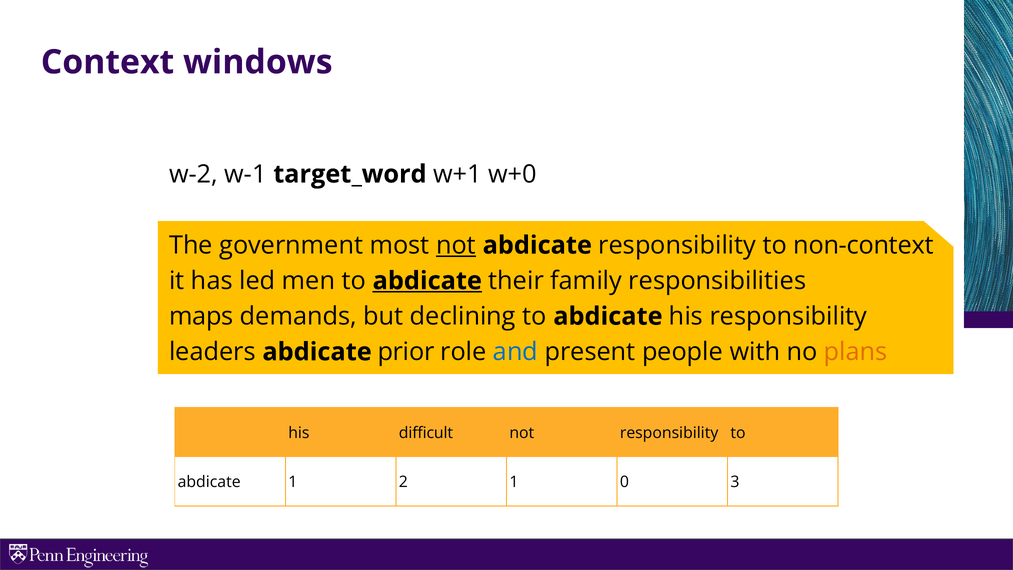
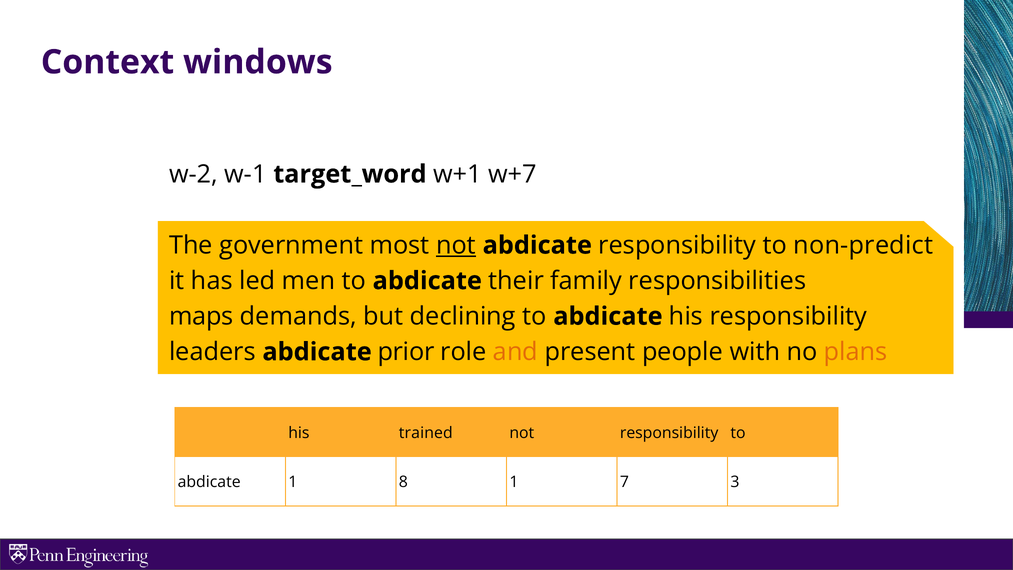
w+0: w+0 -> w+7
non-context: non-context -> non-predict
abdicate at (427, 281) underline: present -> none
and colour: blue -> orange
difficult: difficult -> trained
2: 2 -> 8
0: 0 -> 7
